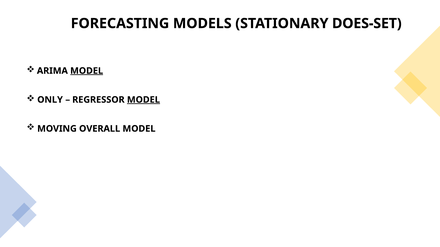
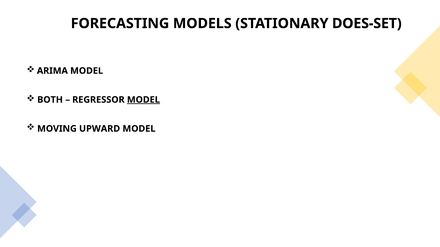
MODEL at (87, 71) underline: present -> none
ONLY: ONLY -> BOTH
OVERALL: OVERALL -> UPWARD
